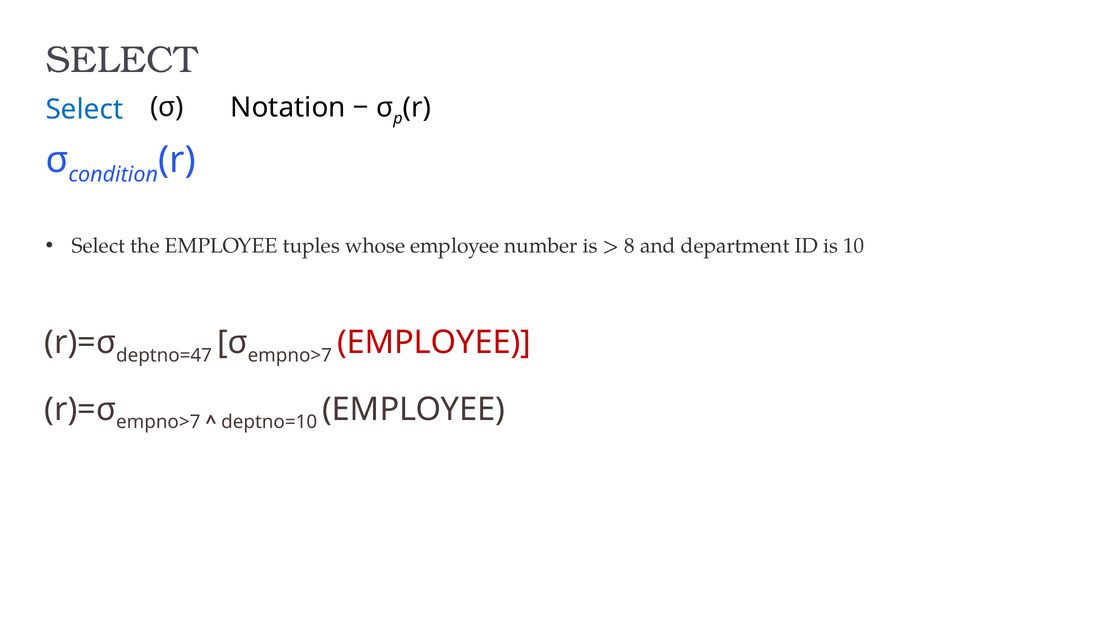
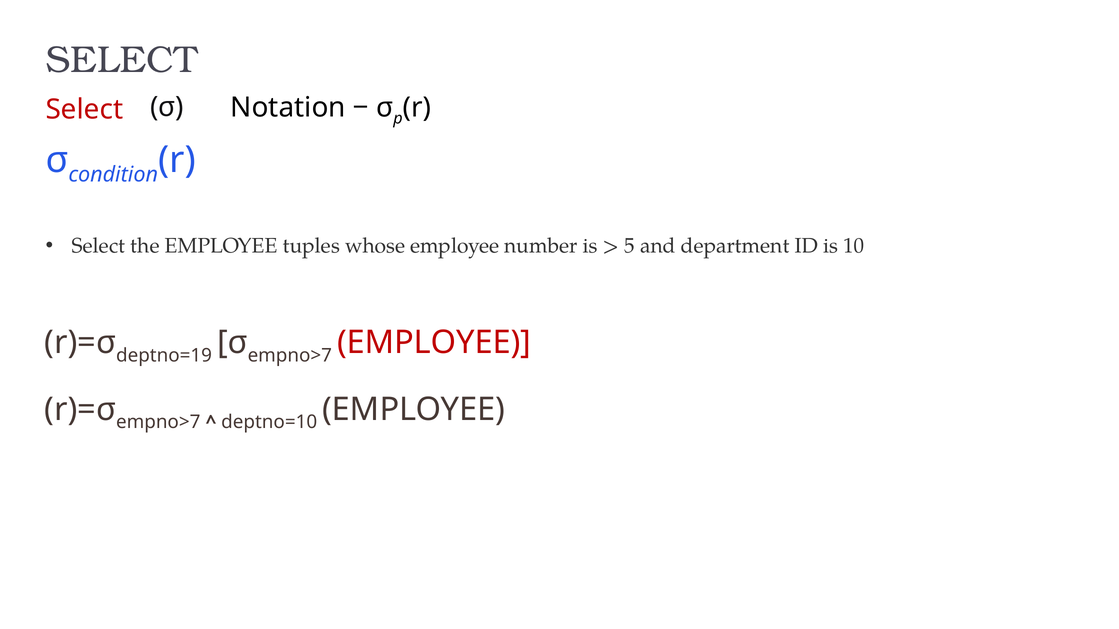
Select at (84, 110) colour: blue -> red
8: 8 -> 5
deptno=47: deptno=47 -> deptno=19
